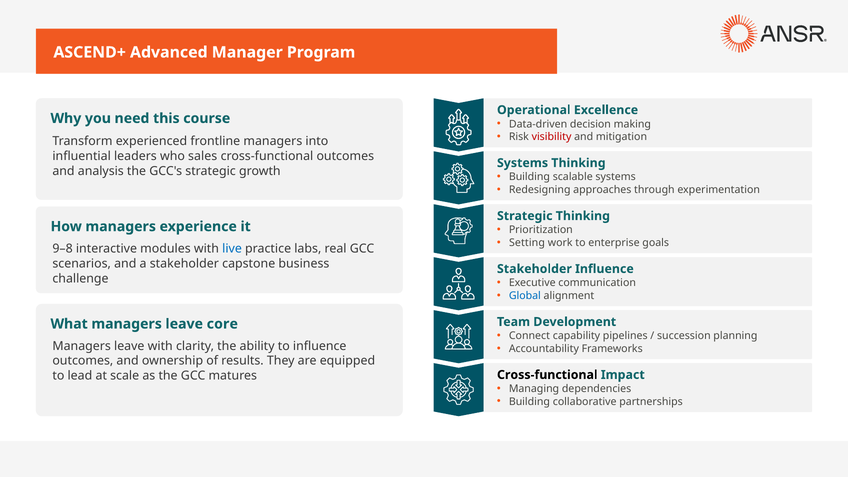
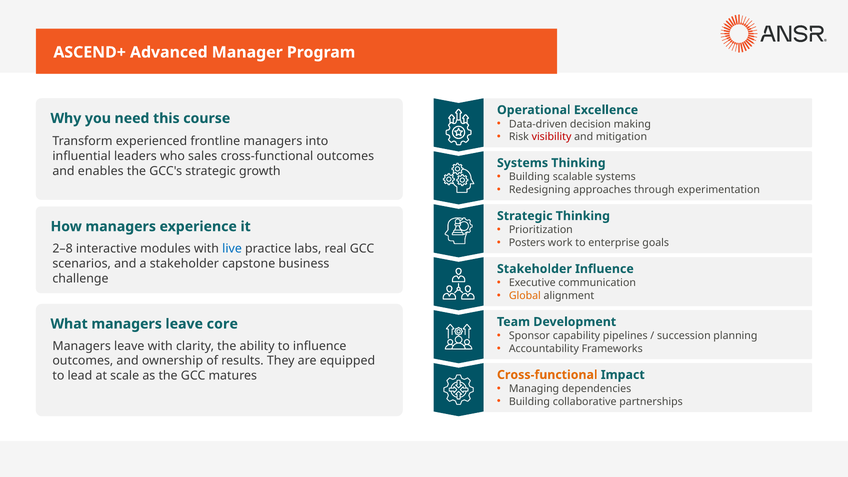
analysis: analysis -> enables
Setting: Setting -> Posters
9–8: 9–8 -> 2–8
Global colour: blue -> orange
Connect: Connect -> Sponsor
Cross-functional at (547, 375) colour: black -> orange
